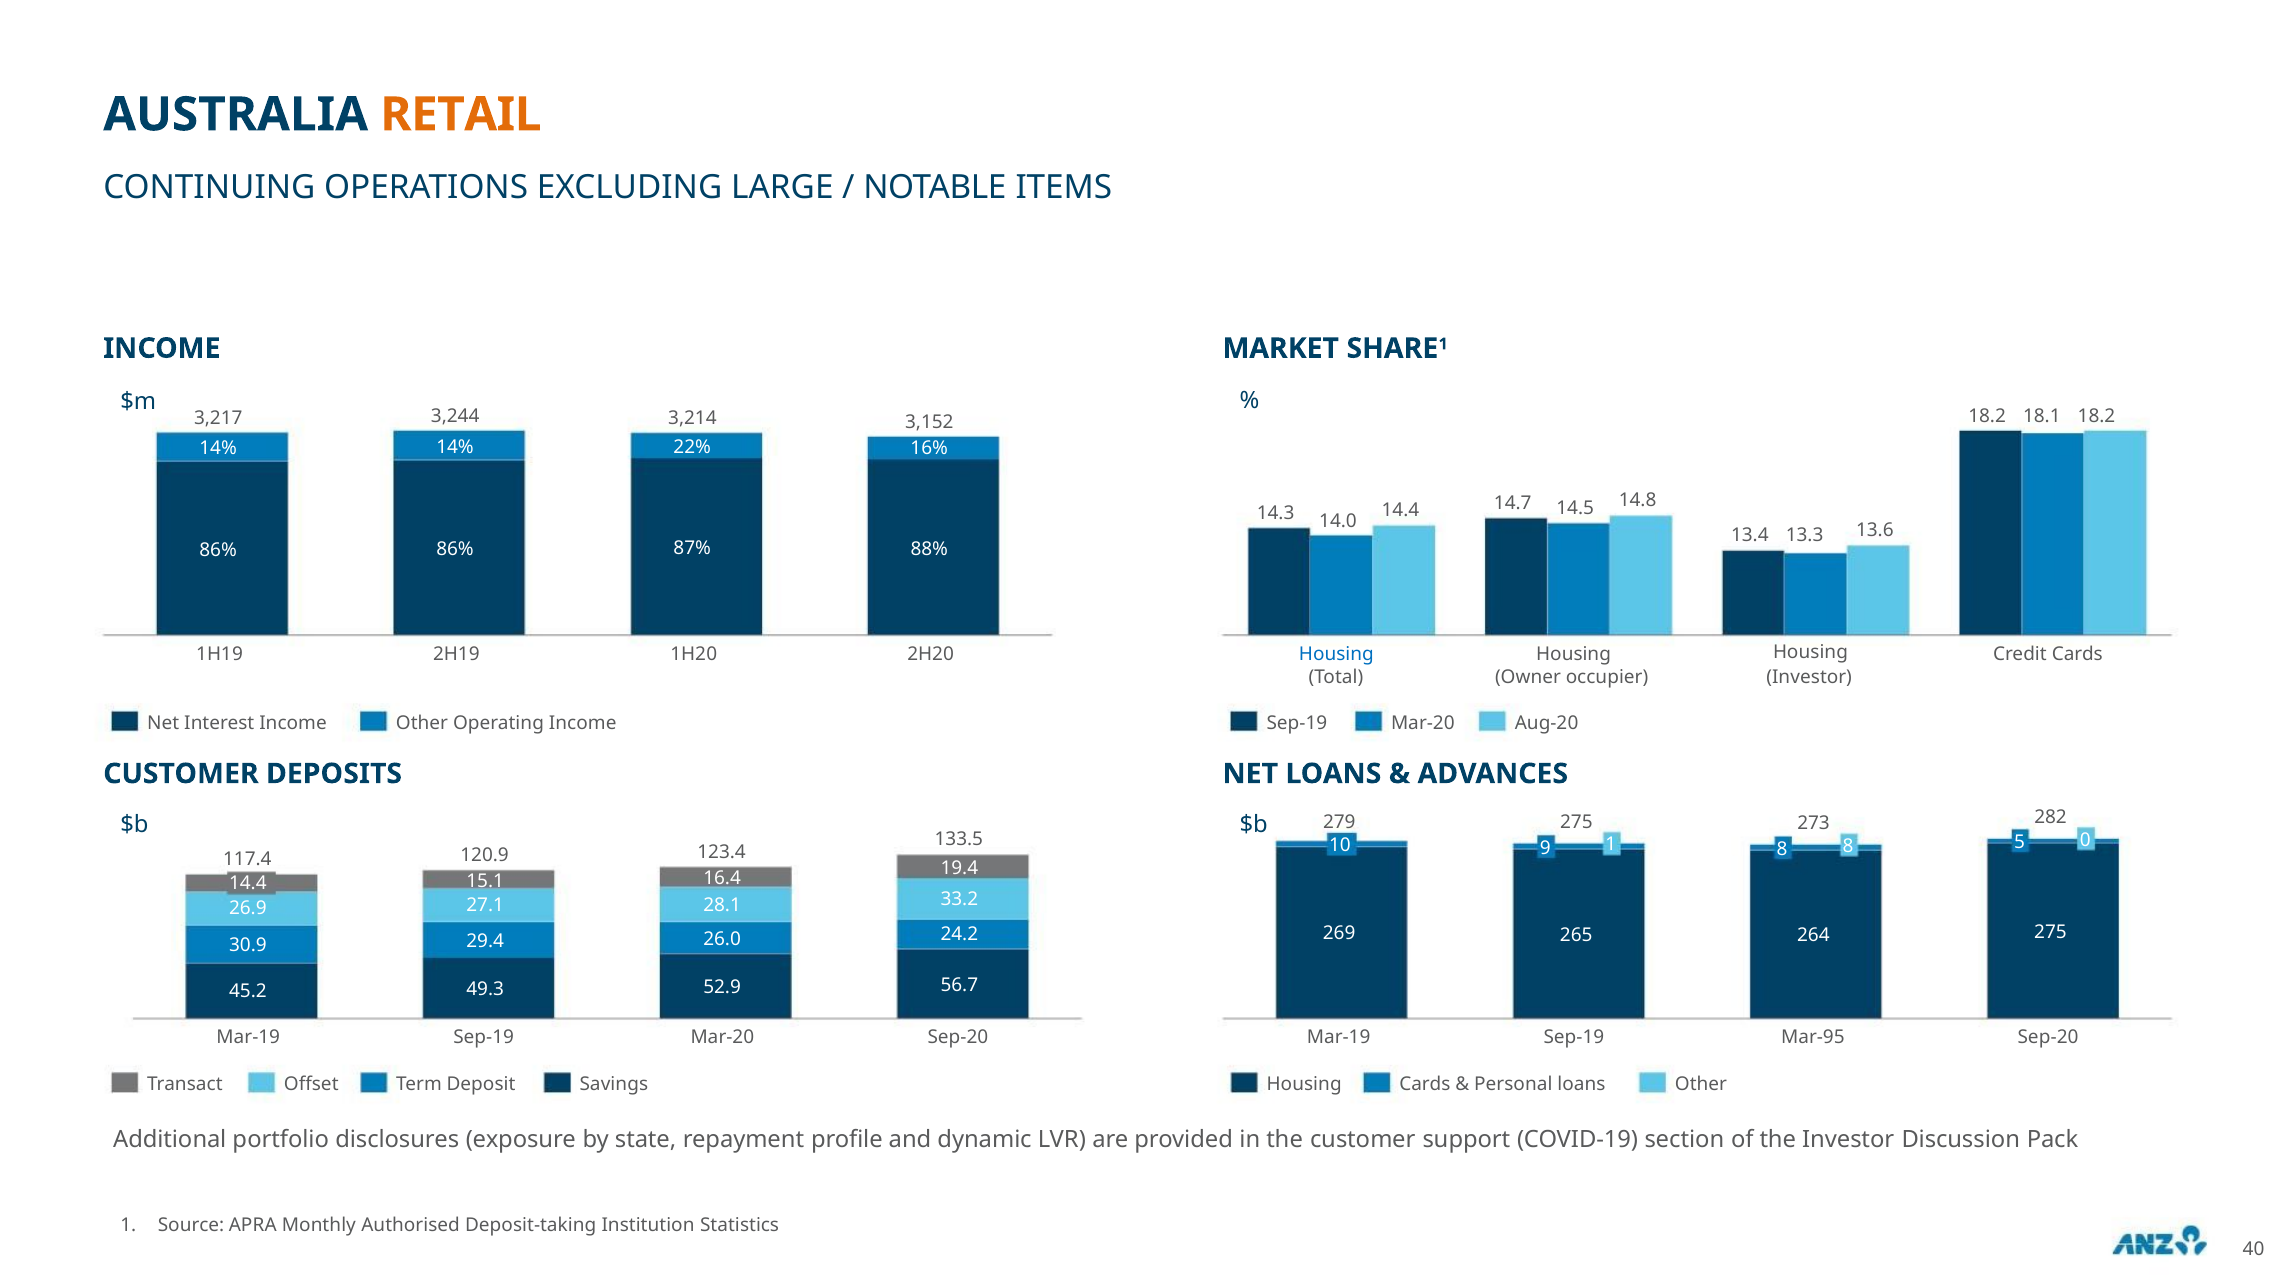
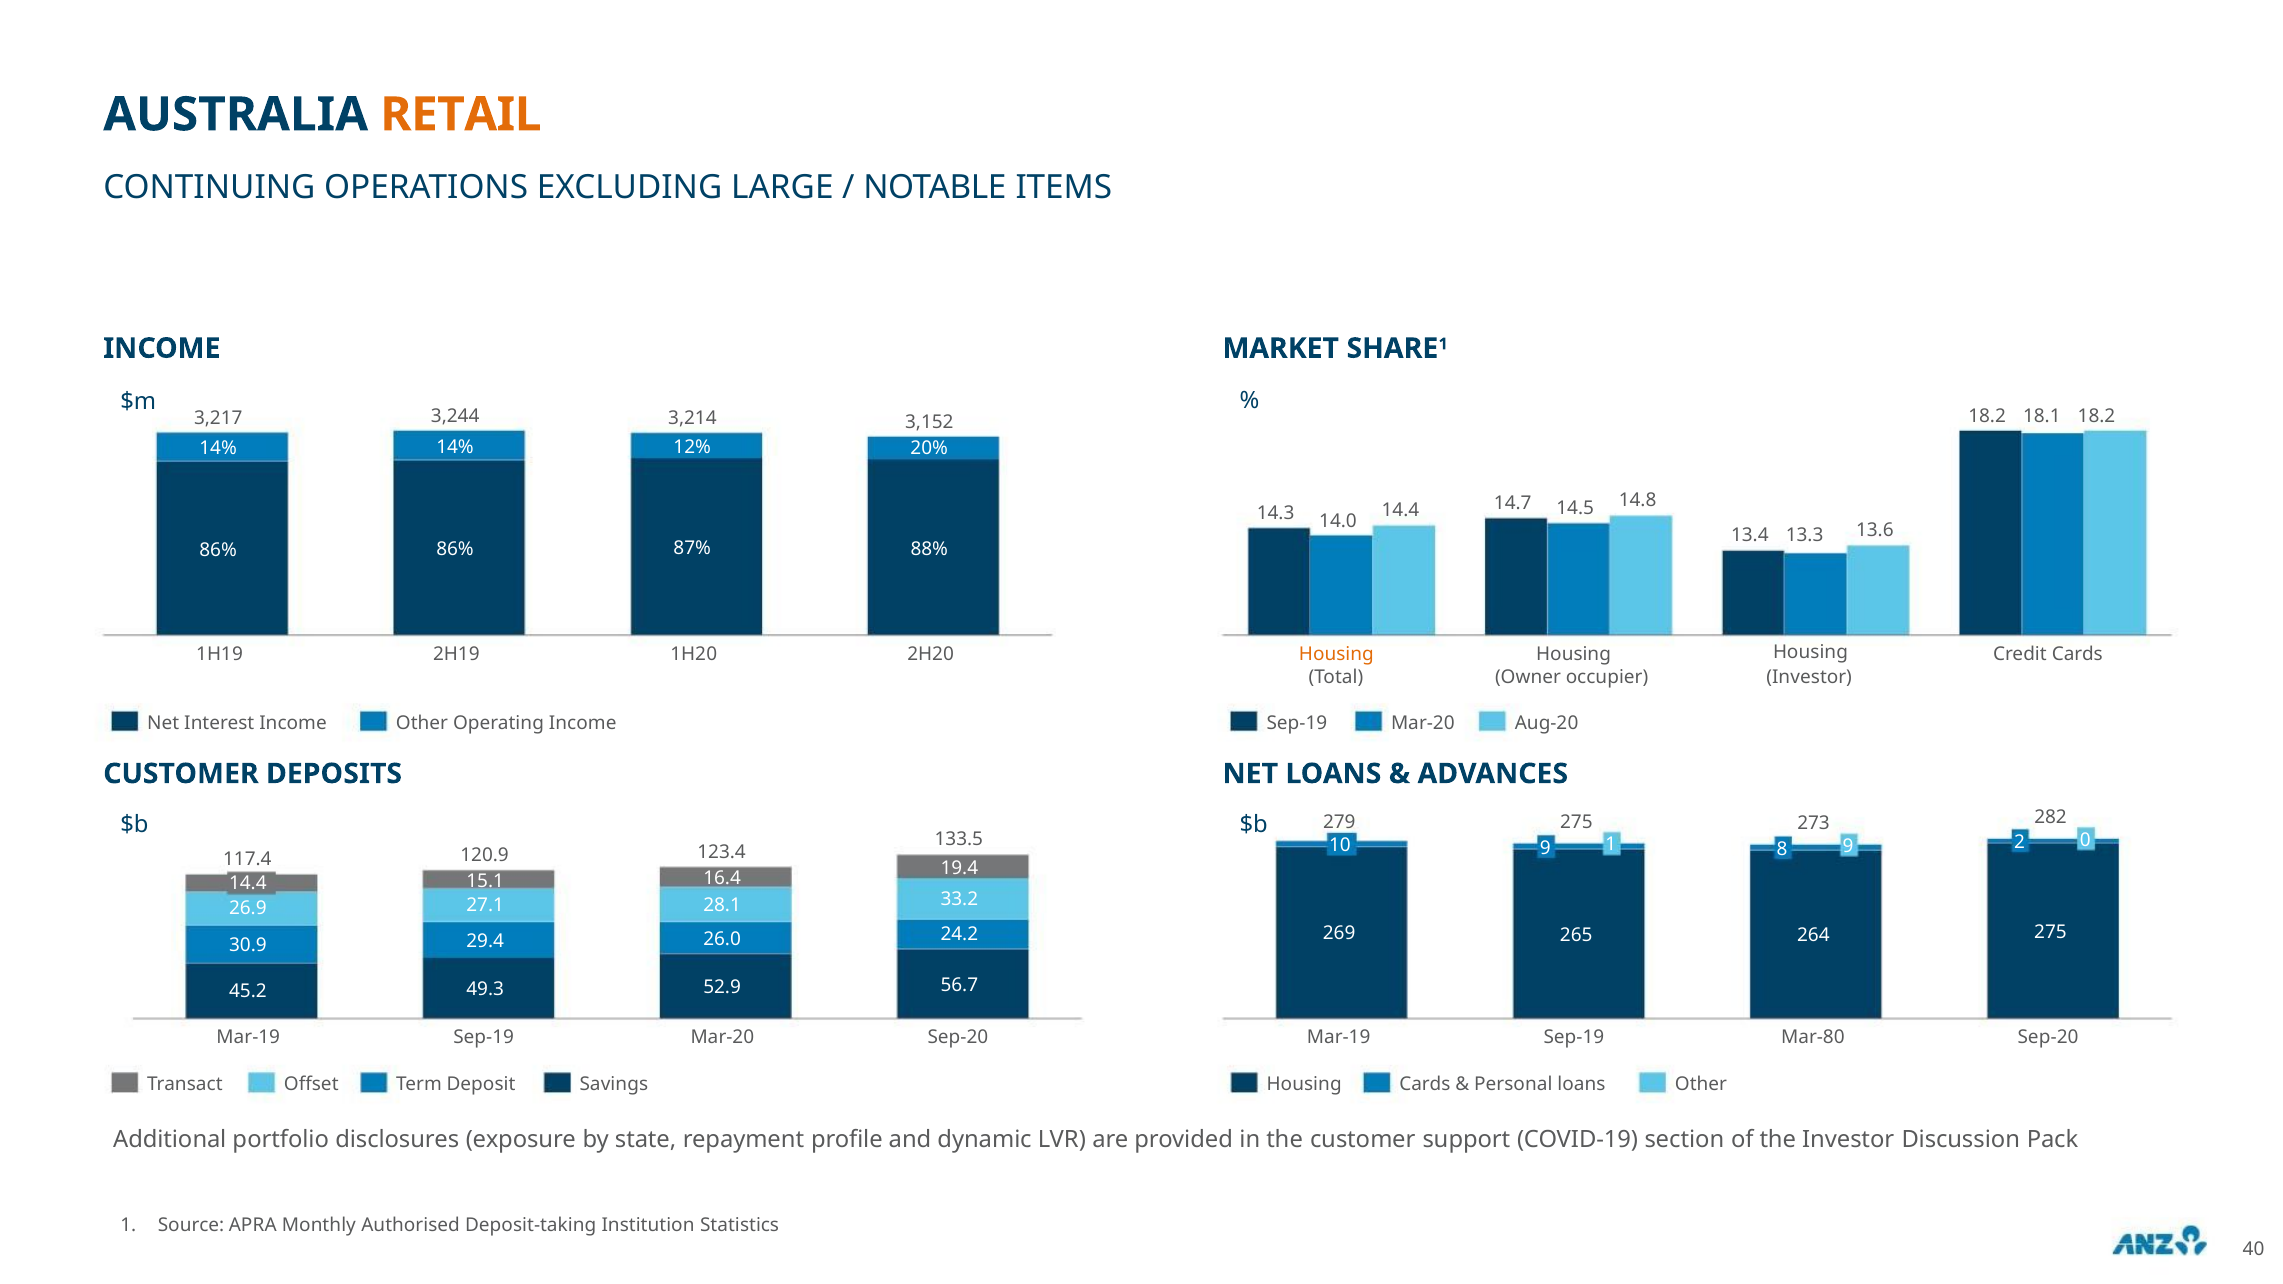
22%: 22% -> 12%
16%: 16% -> 20%
Housing at (1336, 654) colour: blue -> orange
5: 5 -> 2
8 8: 8 -> 9
Mar-95: Mar-95 -> Mar-80
